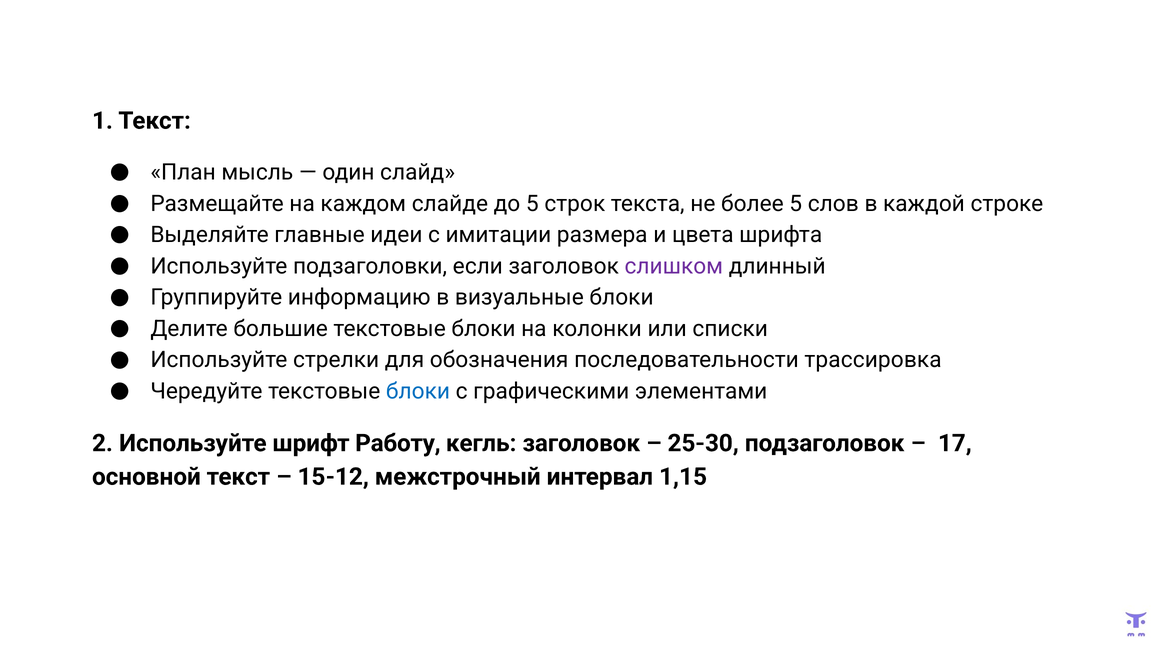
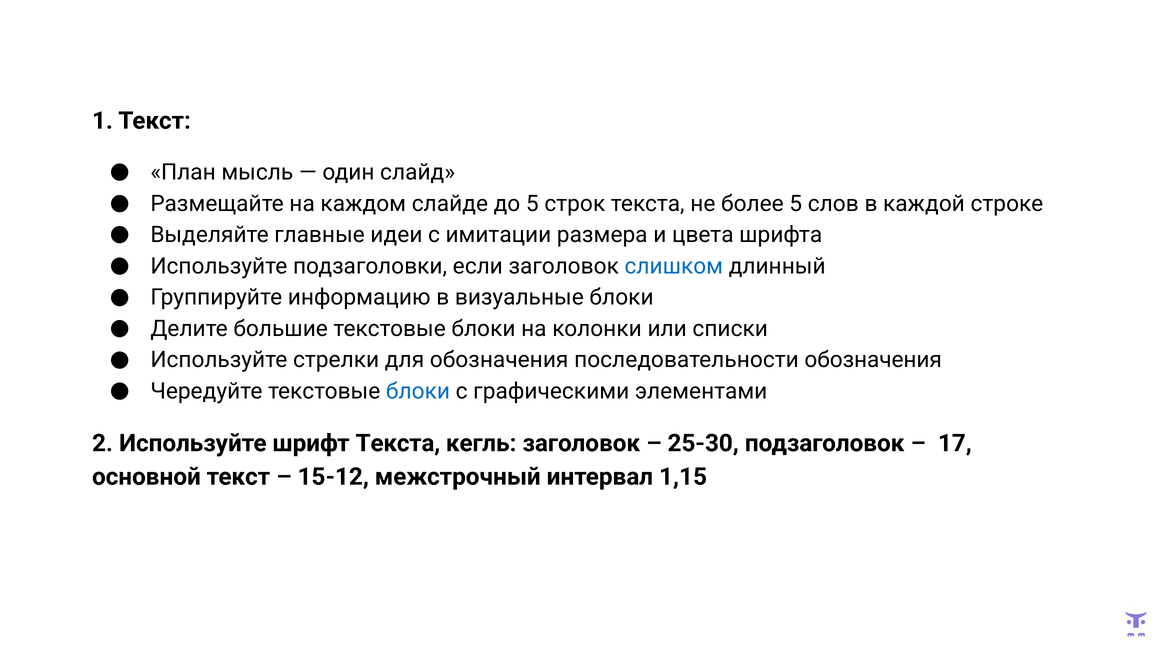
слишком colour: purple -> blue
последовательности трассировка: трассировка -> обозначения
шрифт Работу: Работу -> Текста
